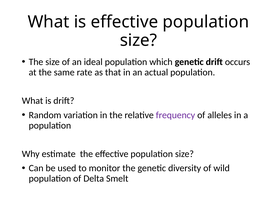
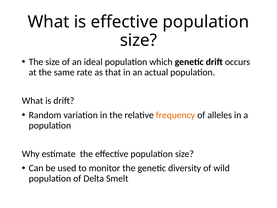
frequency colour: purple -> orange
